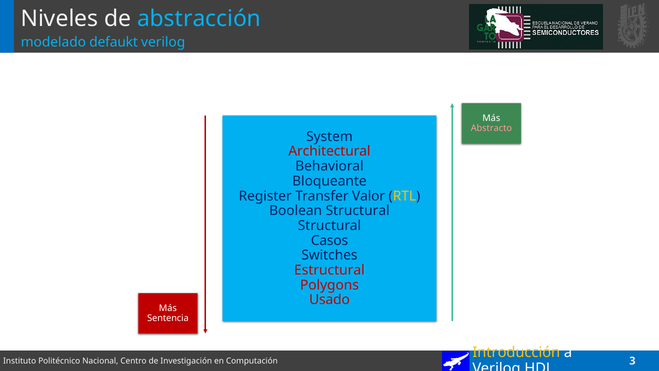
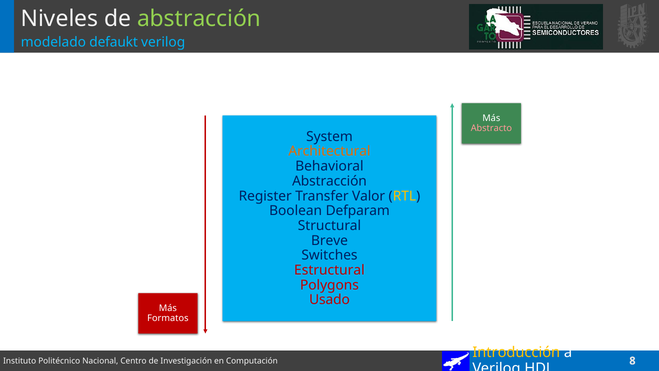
abstracción at (199, 19) colour: light blue -> light green
Architectural colour: red -> orange
Bloqueante at (329, 181): Bloqueante -> Abstracción
Boolean Structural: Structural -> Defparam
Casos: Casos -> Breve
Sentencia: Sentencia -> Formatos
3: 3 -> 8
